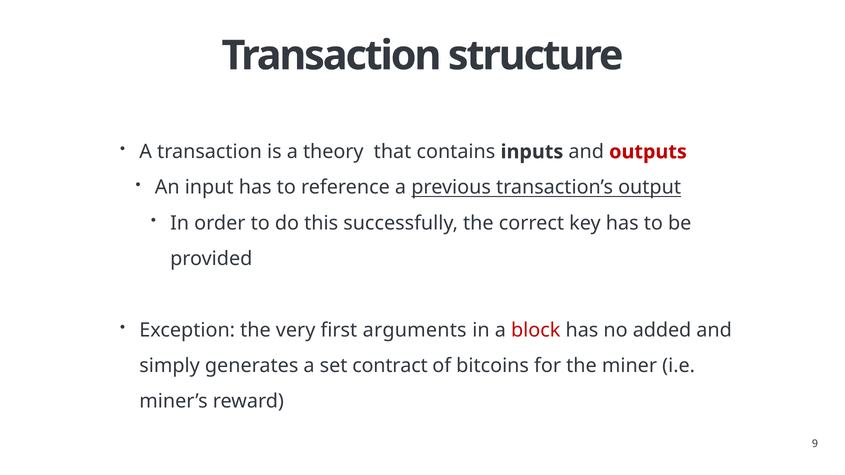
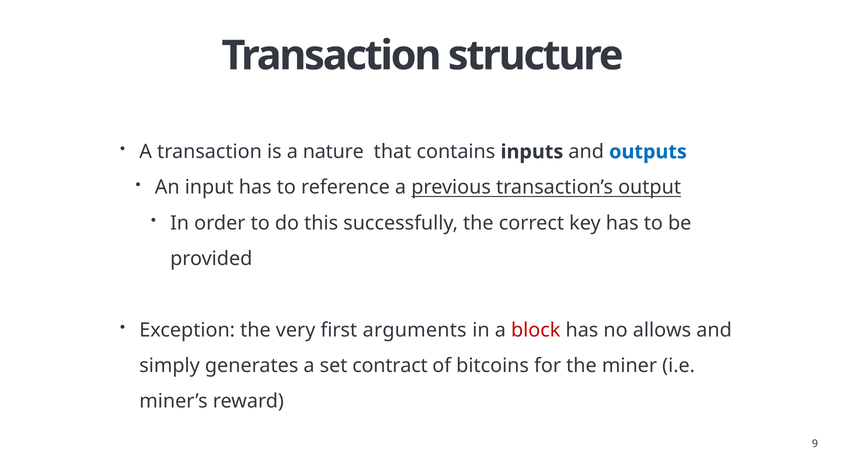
theory: theory -> nature
outputs colour: red -> blue
added: added -> allows
